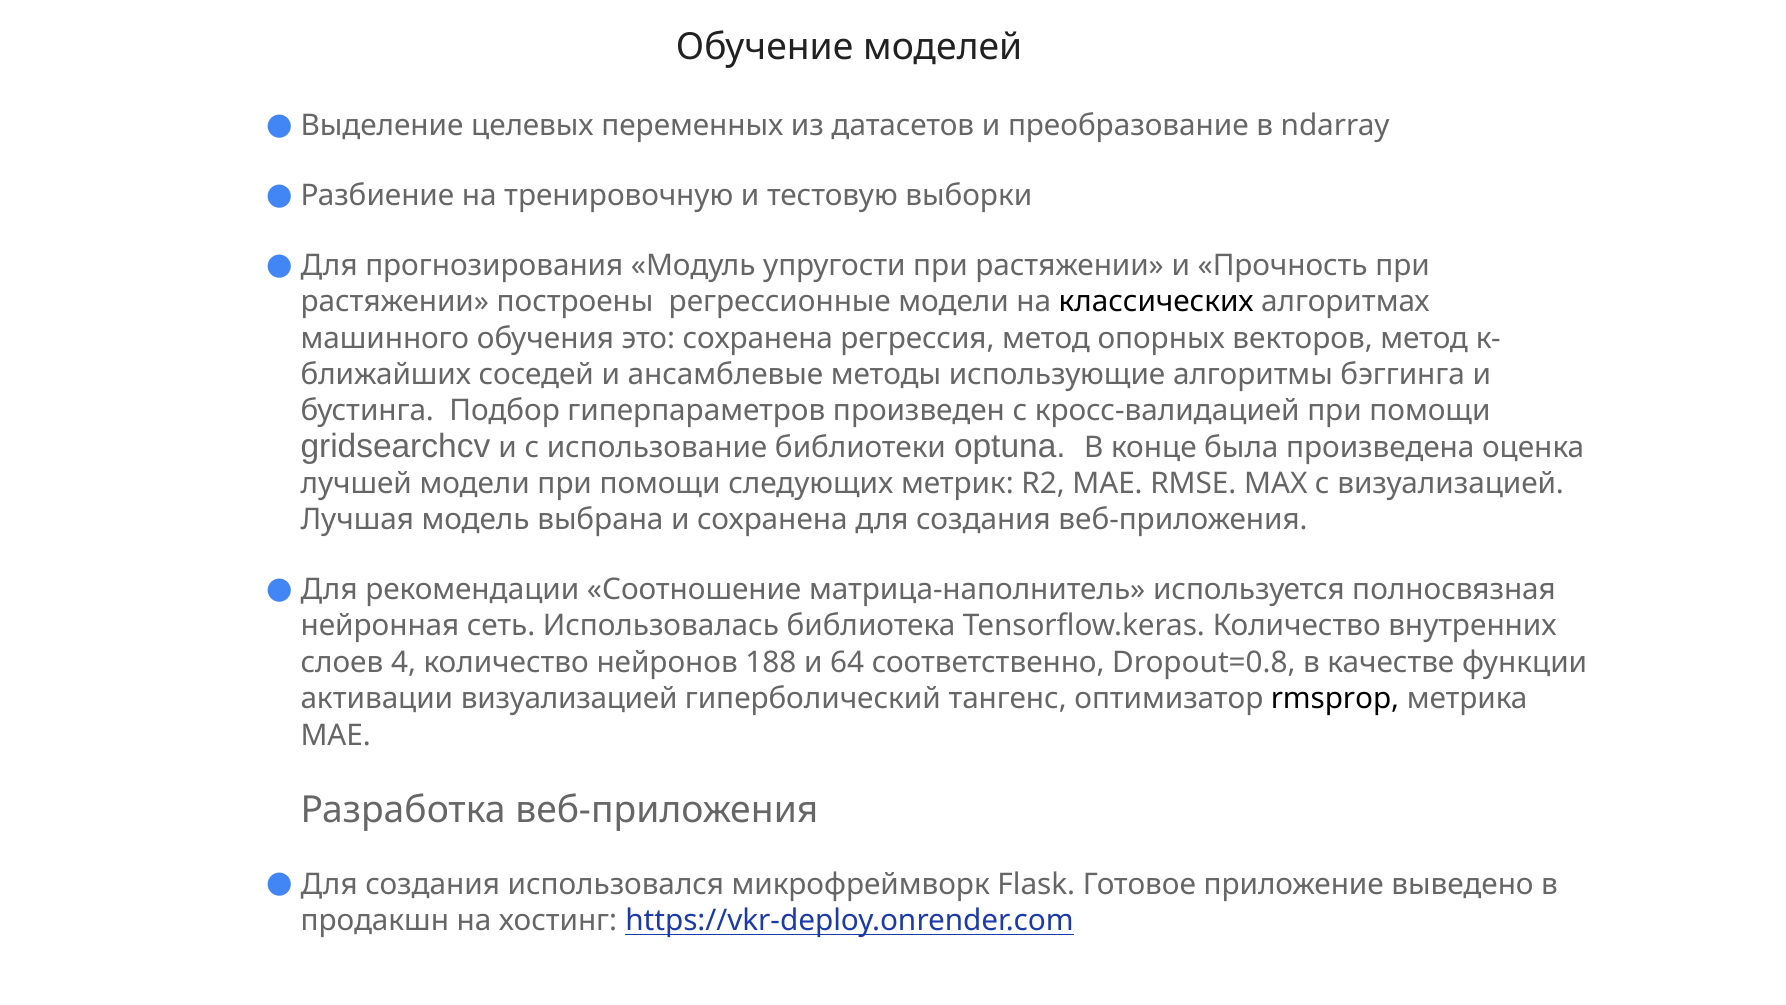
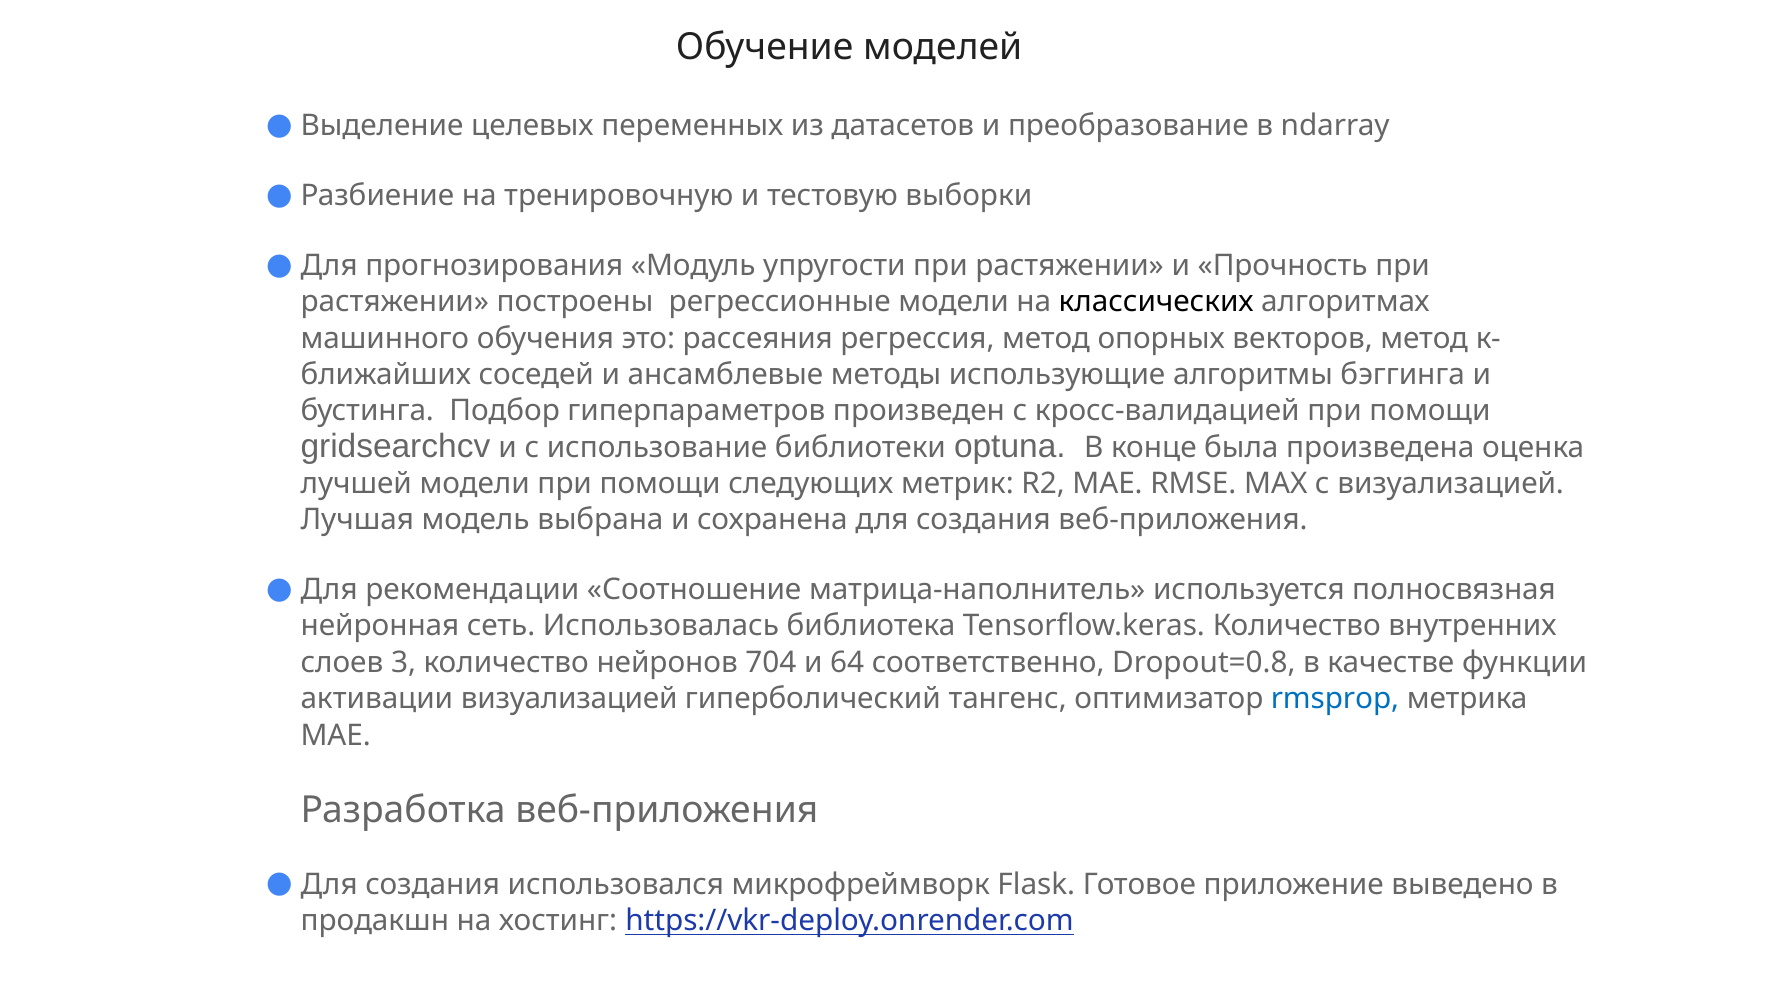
это сохранена: сохранена -> рассеяния
4: 4 -> 3
188: 188 -> 704
rmsprop colour: black -> blue
